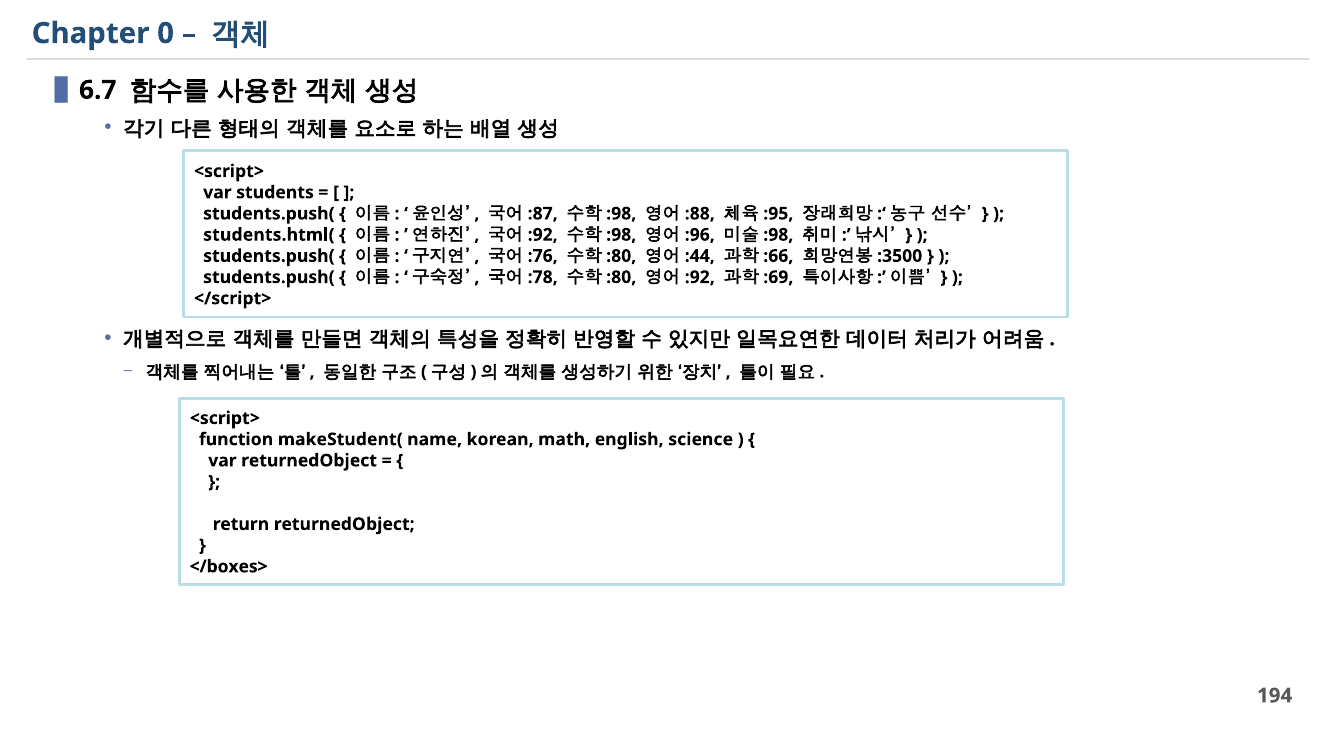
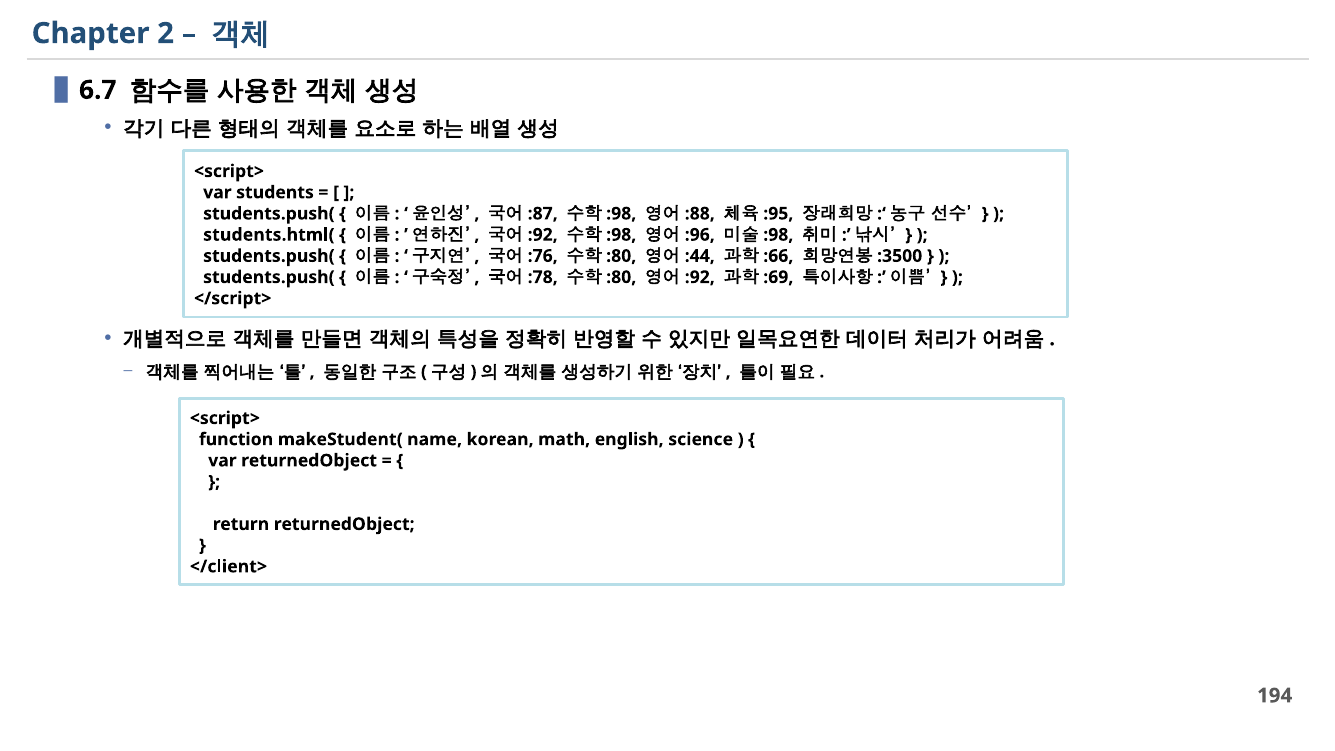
0: 0 -> 2
</boxes>: </boxes> -> </client>
